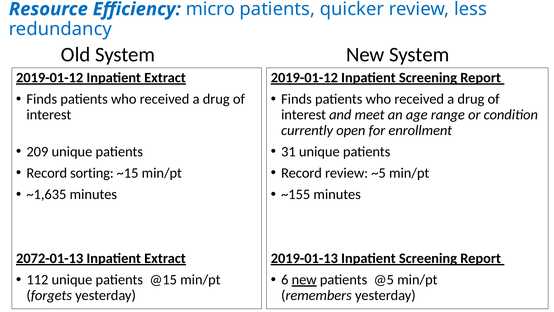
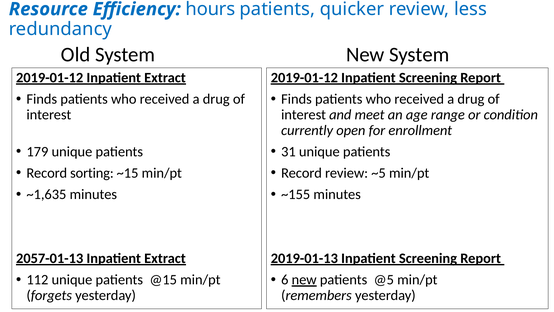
micro: micro -> hours
209: 209 -> 179
2072-01-13: 2072-01-13 -> 2057-01-13
